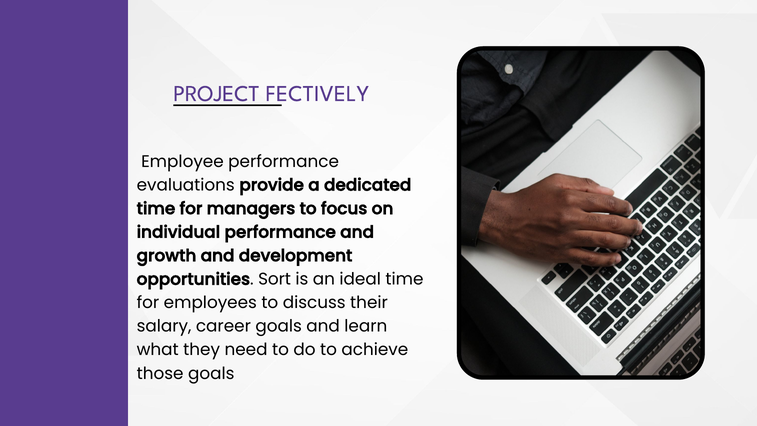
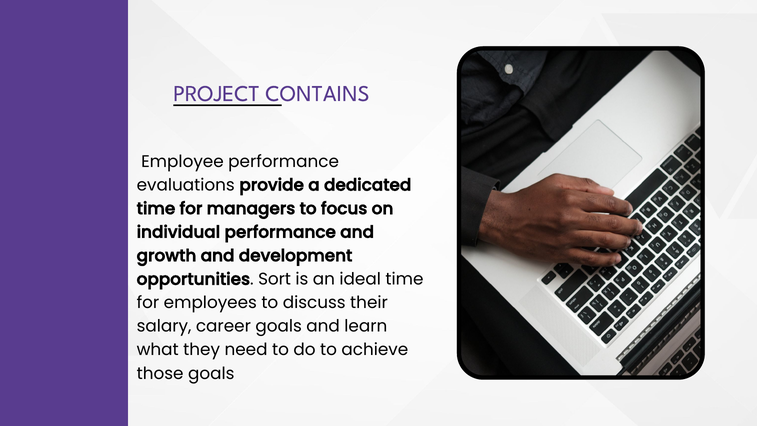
FECTIVELY: FECTIVELY -> CONTAINS
